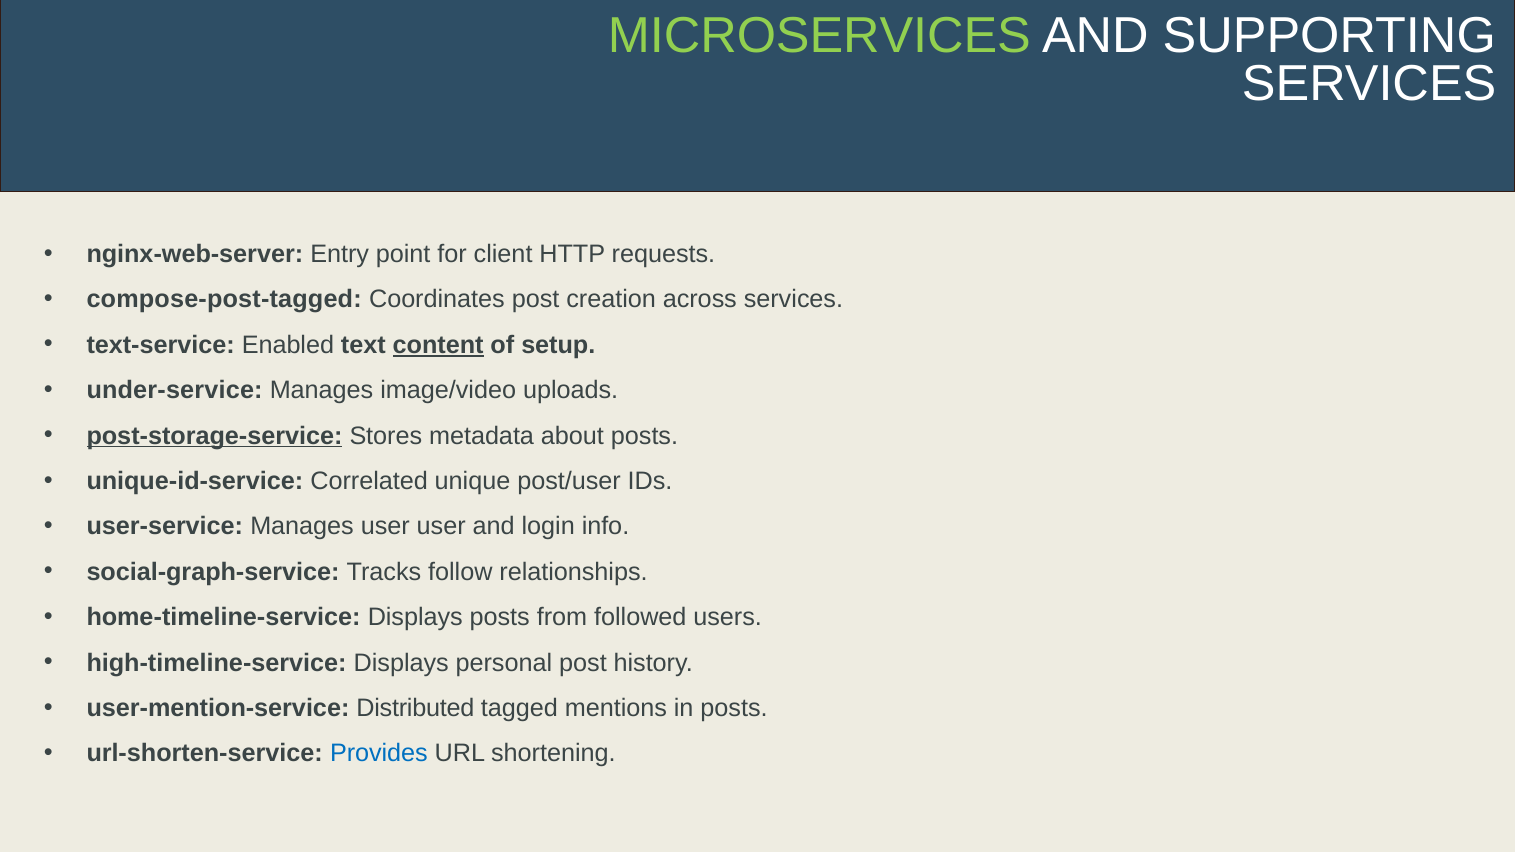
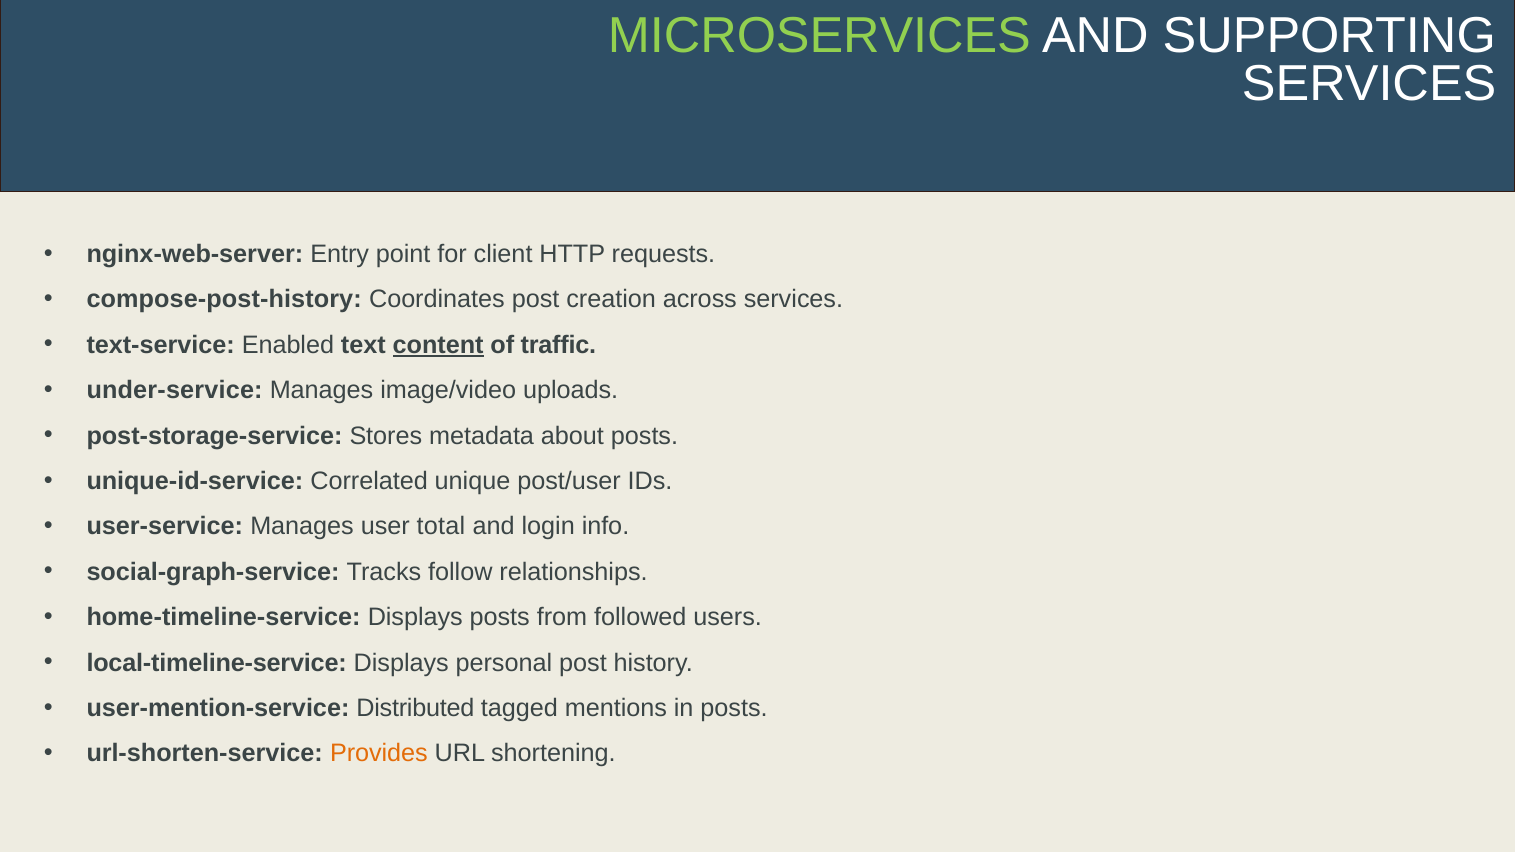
compose-post-tagged: compose-post-tagged -> compose-post-history
setup: setup -> traffic
post-storage-service underline: present -> none
user user: user -> total
high-timeline-service: high-timeline-service -> local-timeline-service
Provides colour: blue -> orange
